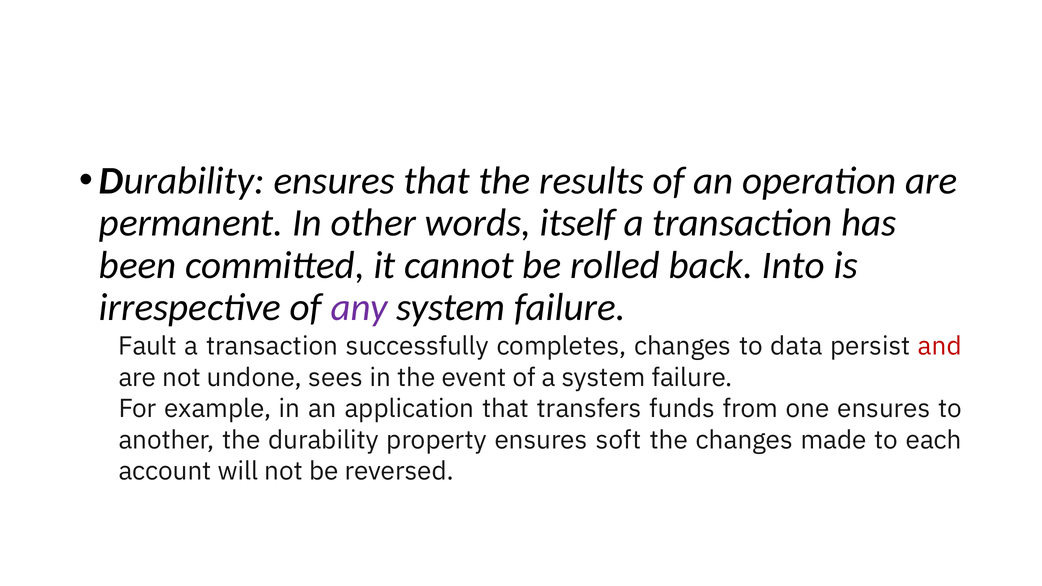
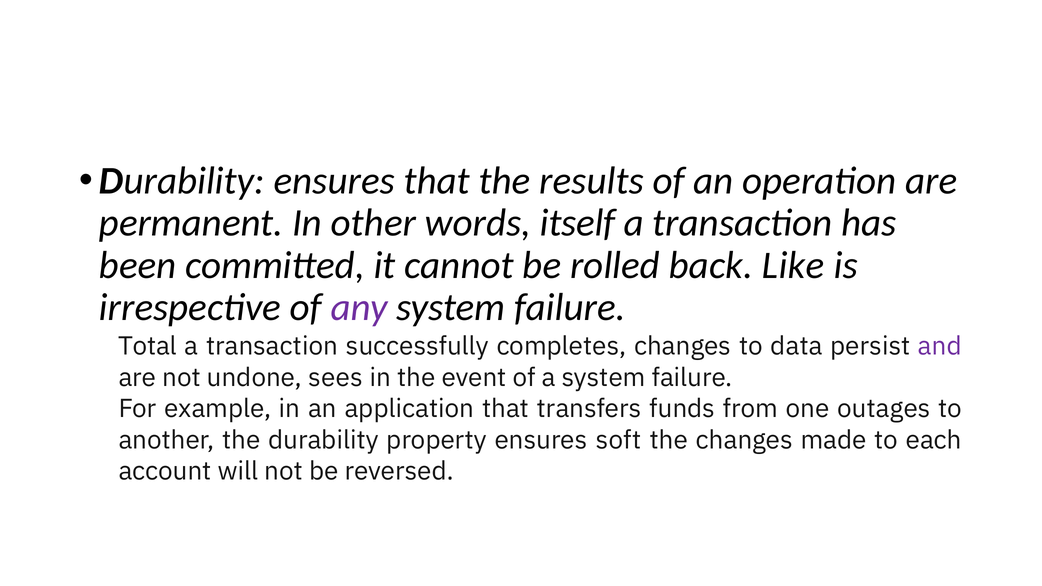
Into: Into -> Like
Fault: Fault -> Total
and colour: red -> purple
one ensures: ensures -> outages
